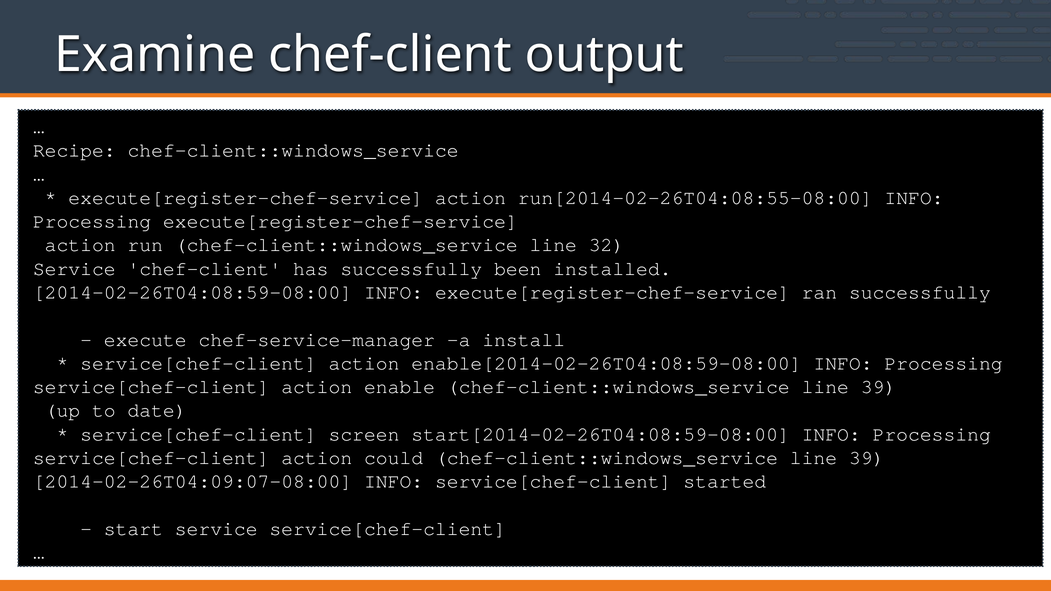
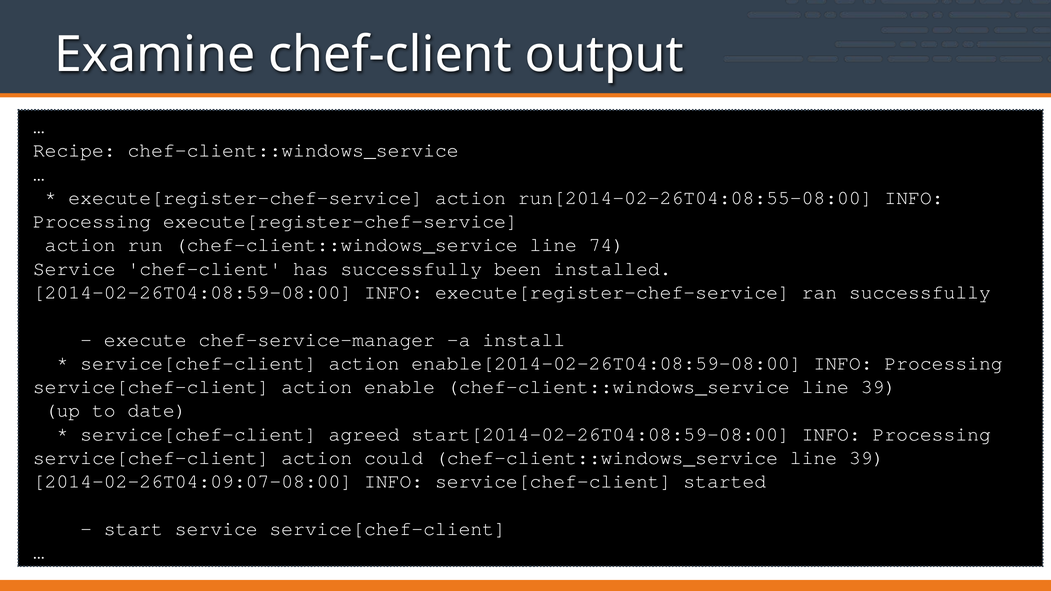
32: 32 -> 74
screen: screen -> agreed
